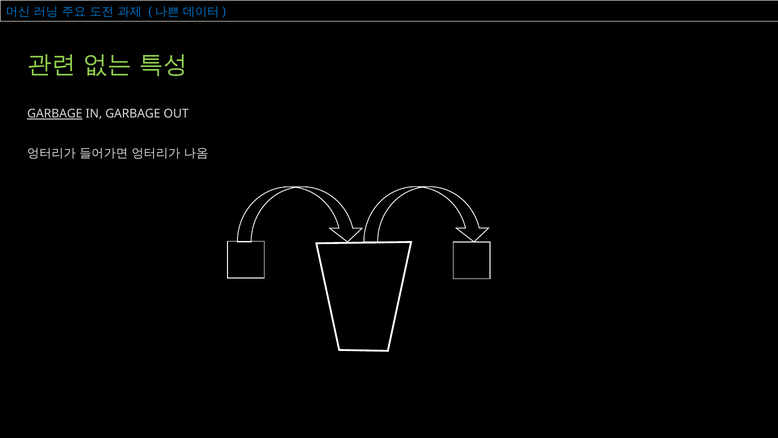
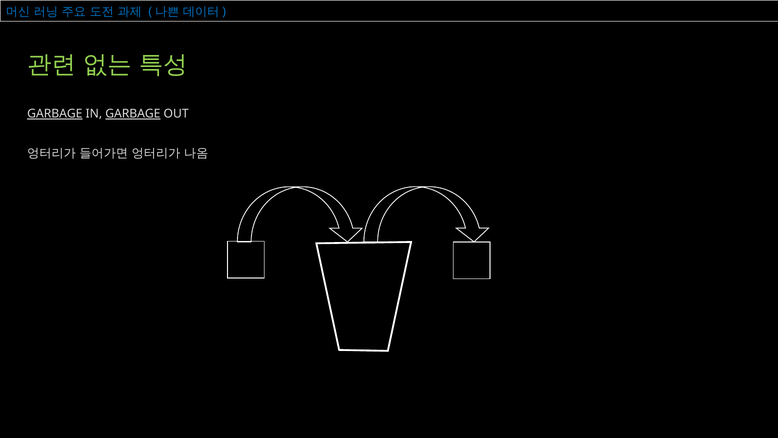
GARBAGE at (133, 114) underline: none -> present
